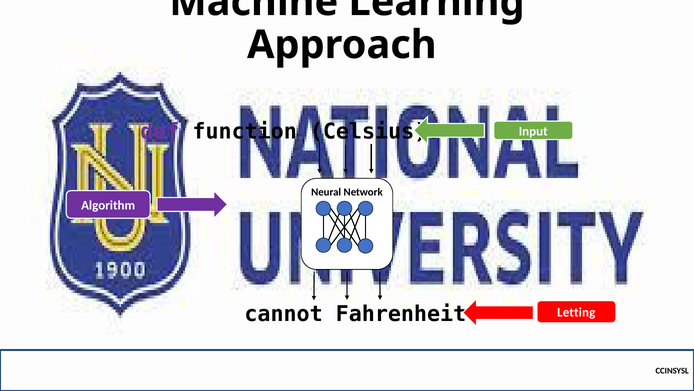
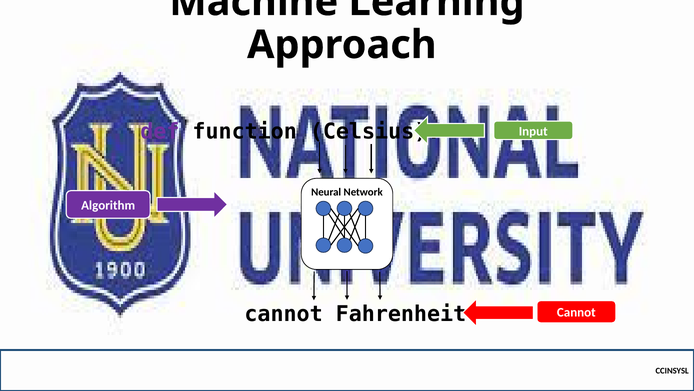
Letting at (576, 312): Letting -> Cannot
